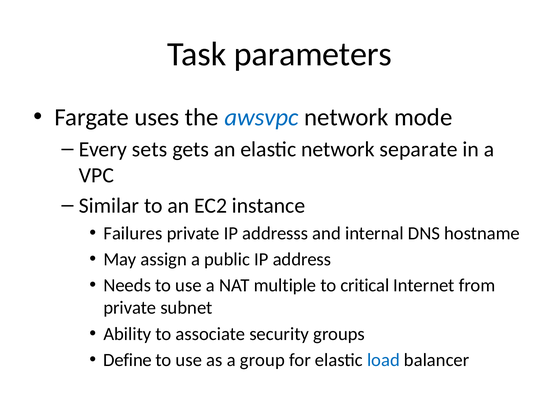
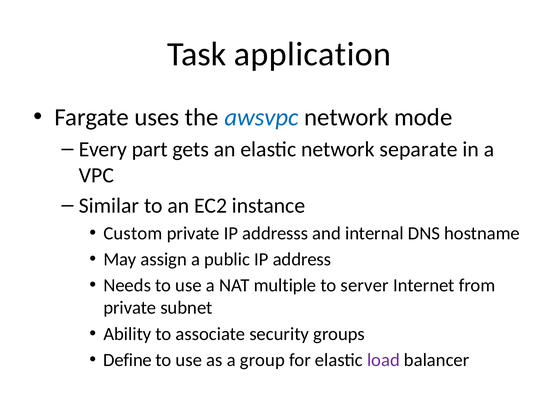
parameters: parameters -> application
sets: sets -> part
Failures: Failures -> Custom
critical: critical -> server
load colour: blue -> purple
